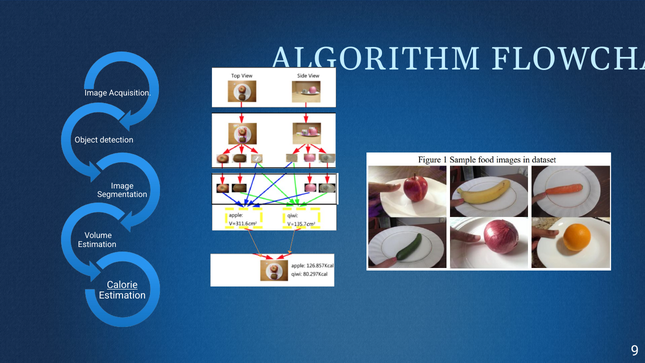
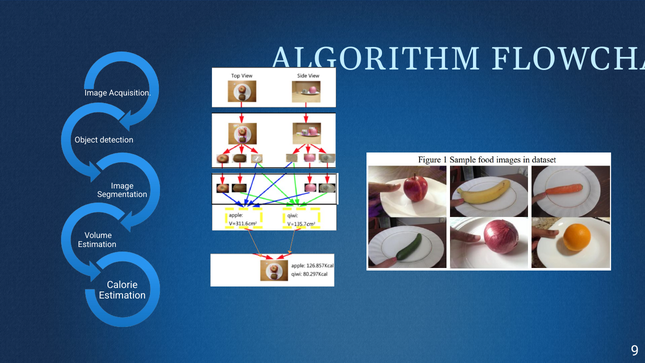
Calorie underline: present -> none
